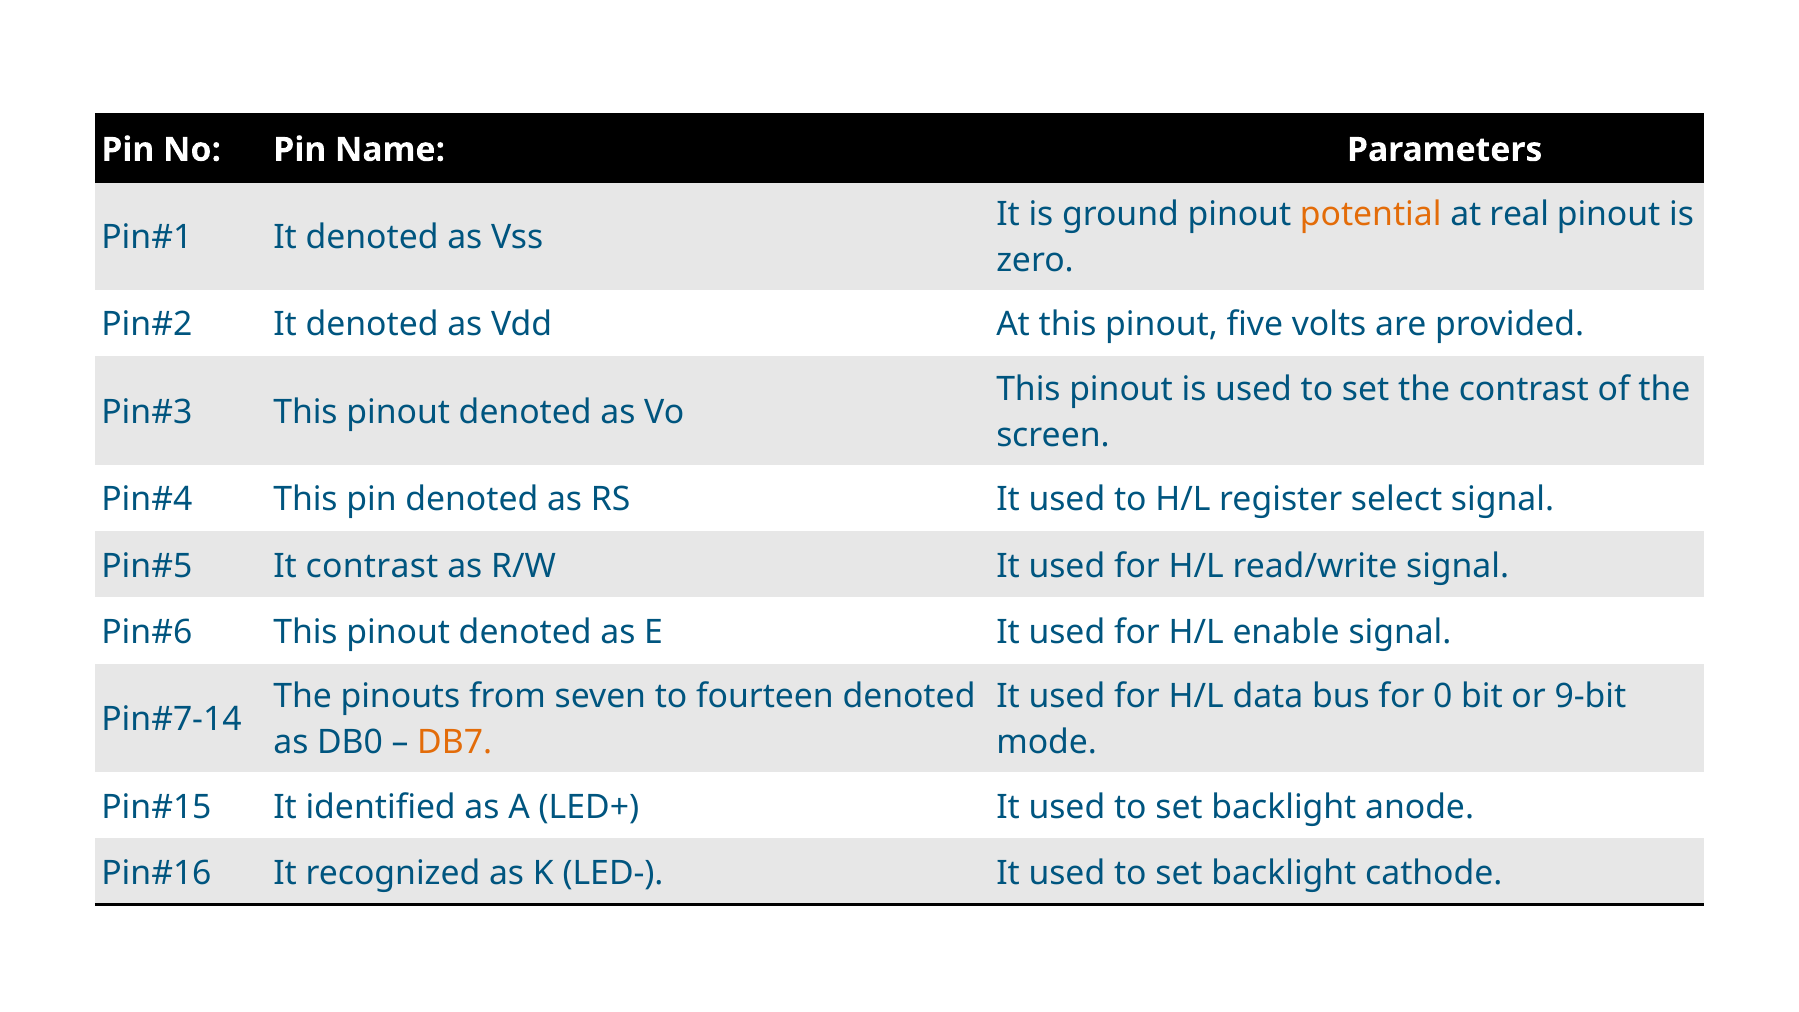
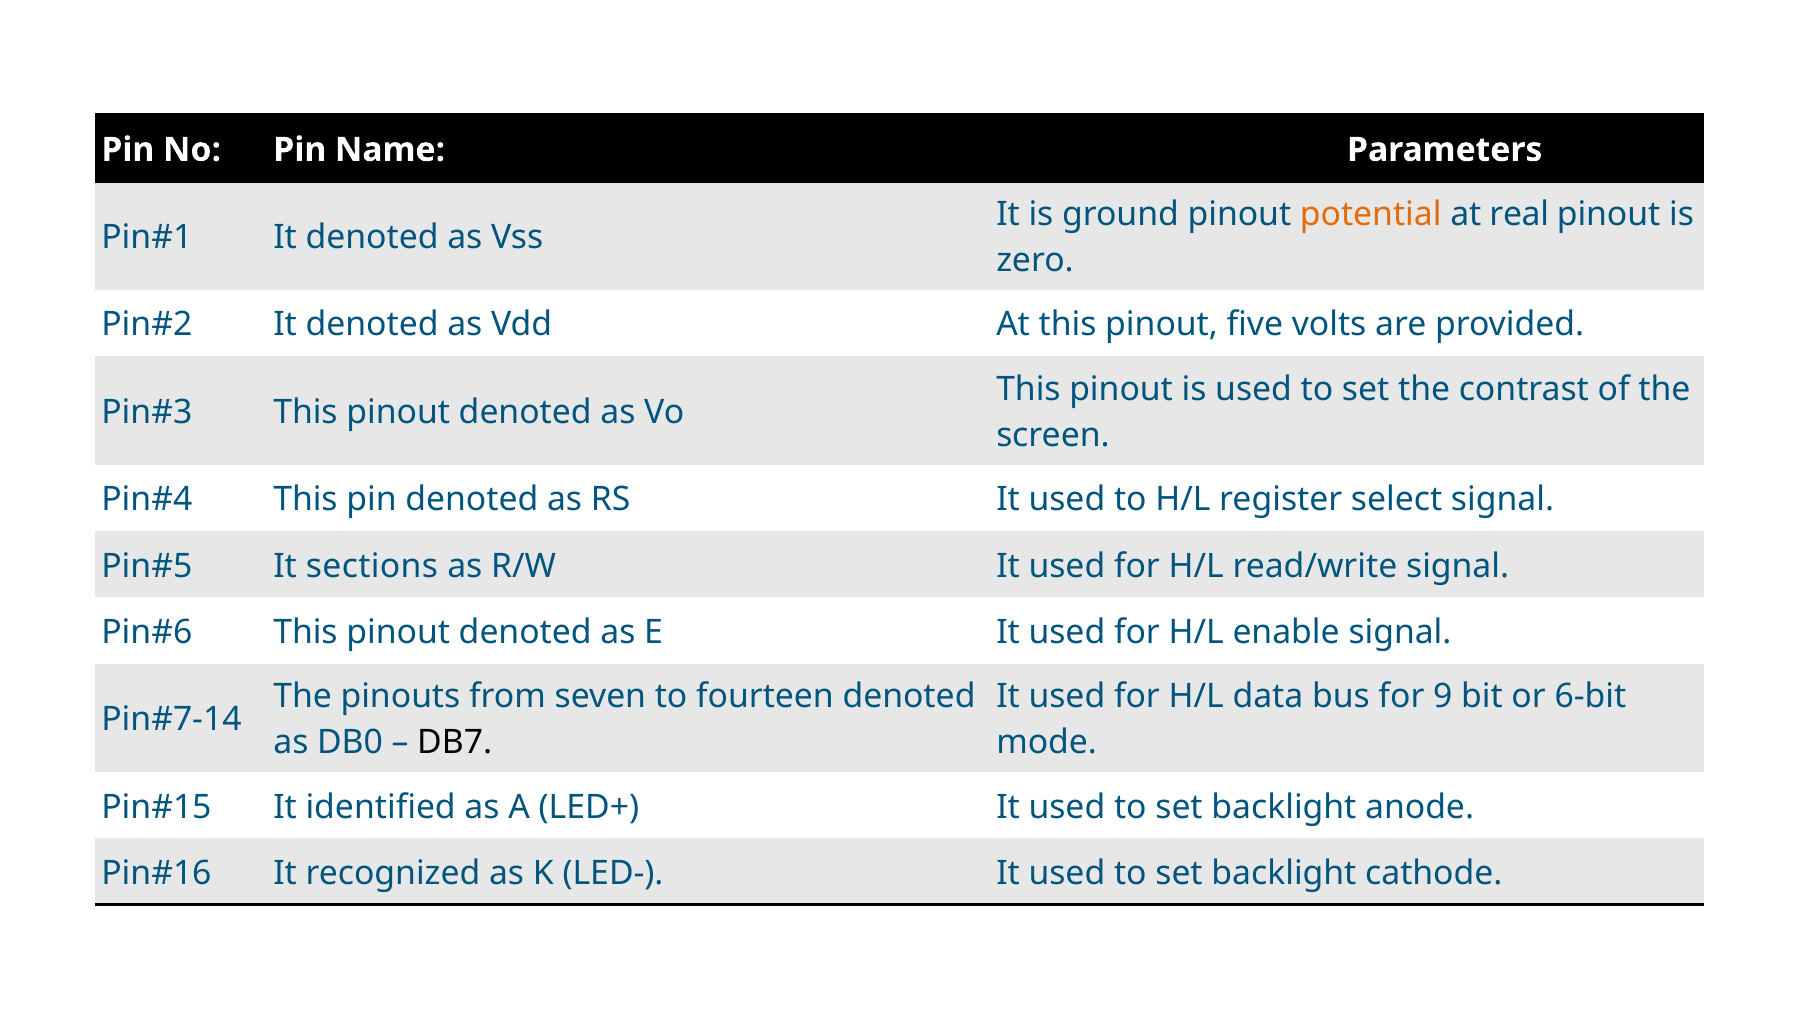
It contrast: contrast -> sections
0: 0 -> 9
9-bit: 9-bit -> 6-bit
DB7 colour: orange -> black
